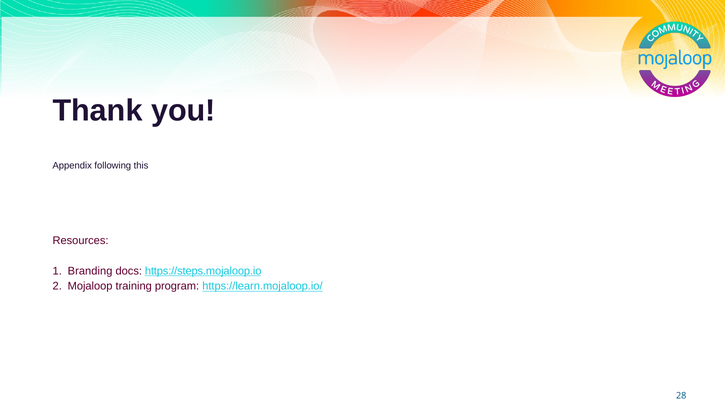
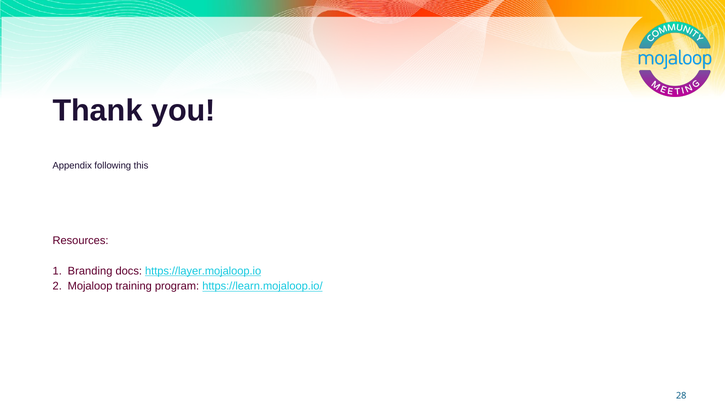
https://steps.mojaloop.io: https://steps.mojaloop.io -> https://layer.mojaloop.io
